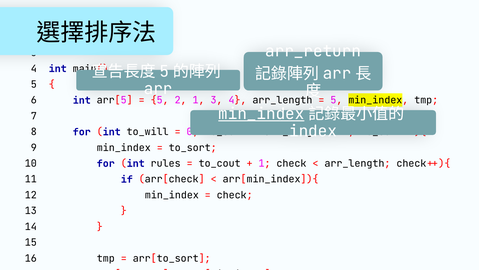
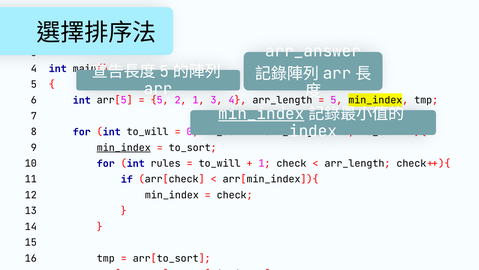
arr_return: arr_return -> arr_answer
min_index at (124, 147) underline: none -> present
to_cout at (220, 163): to_cout -> to_will
